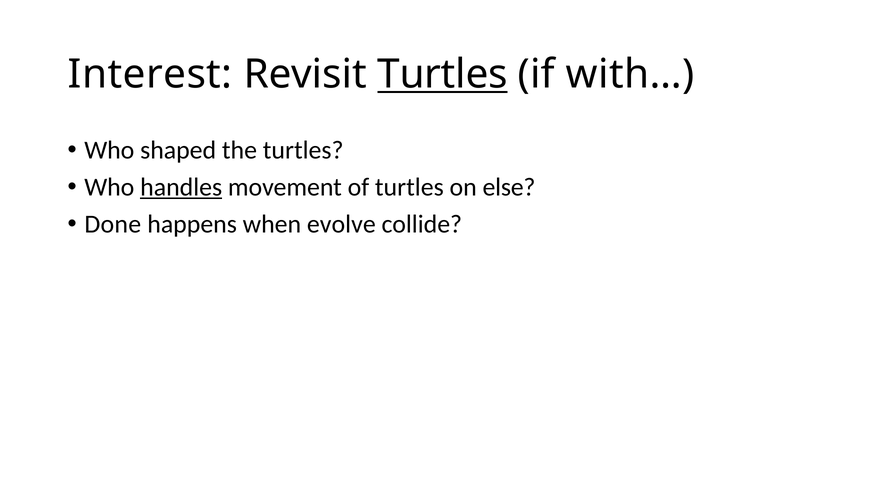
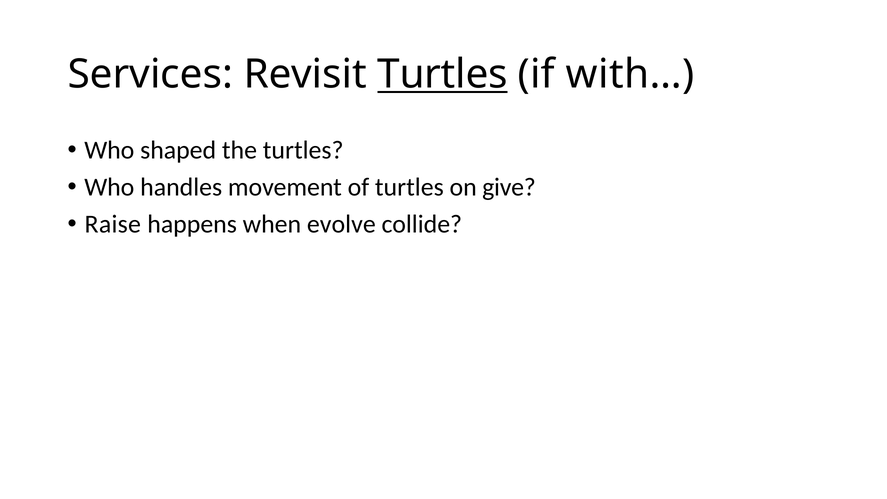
Interest: Interest -> Services
handles underline: present -> none
else: else -> give
Done: Done -> Raise
